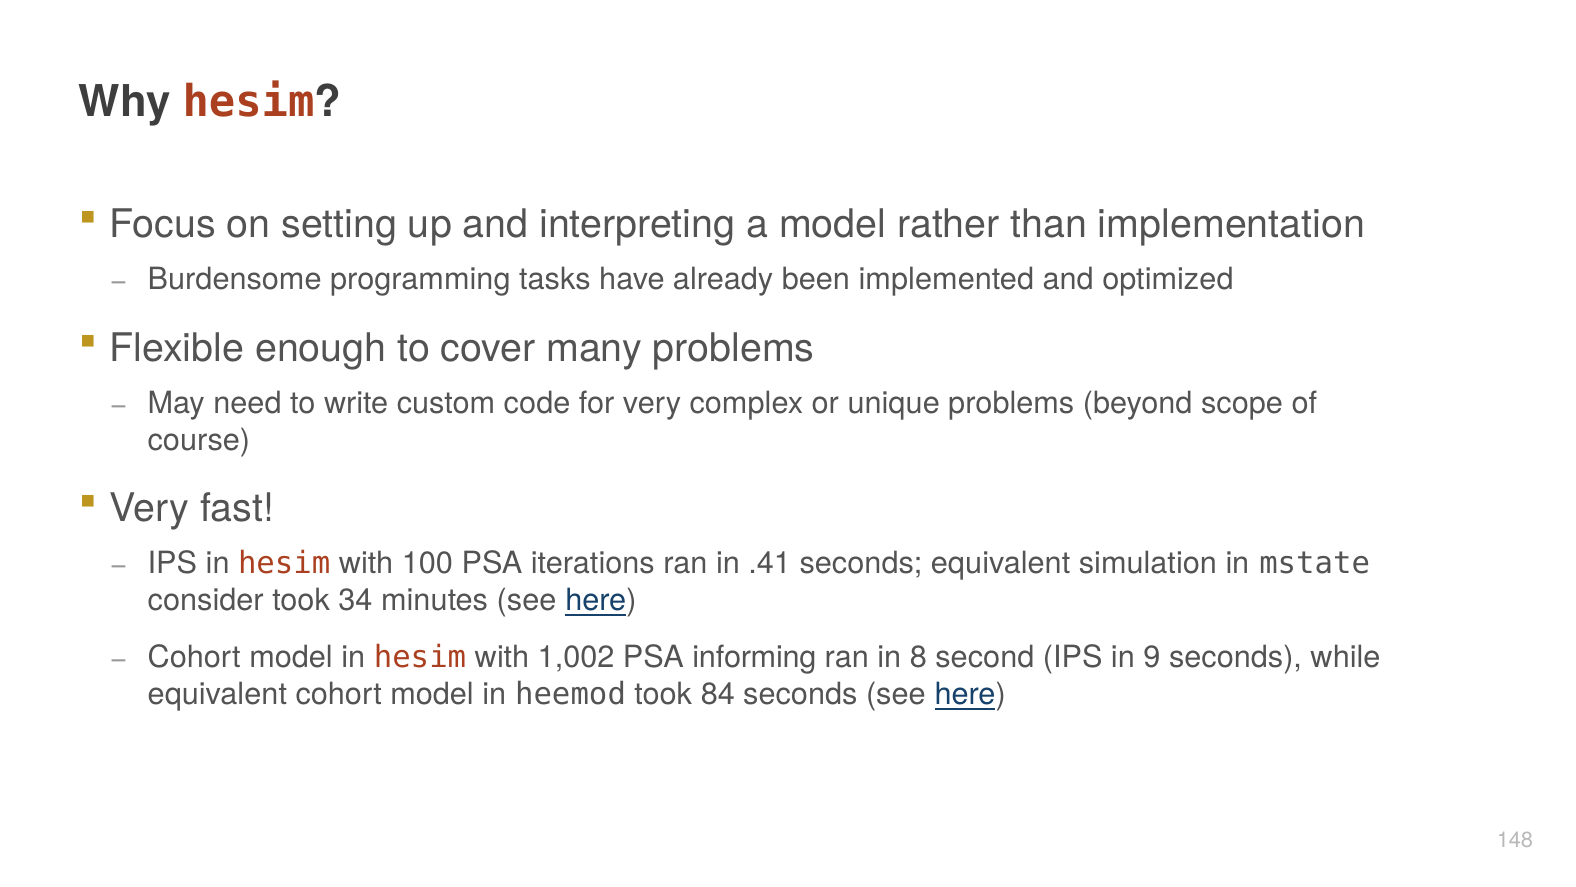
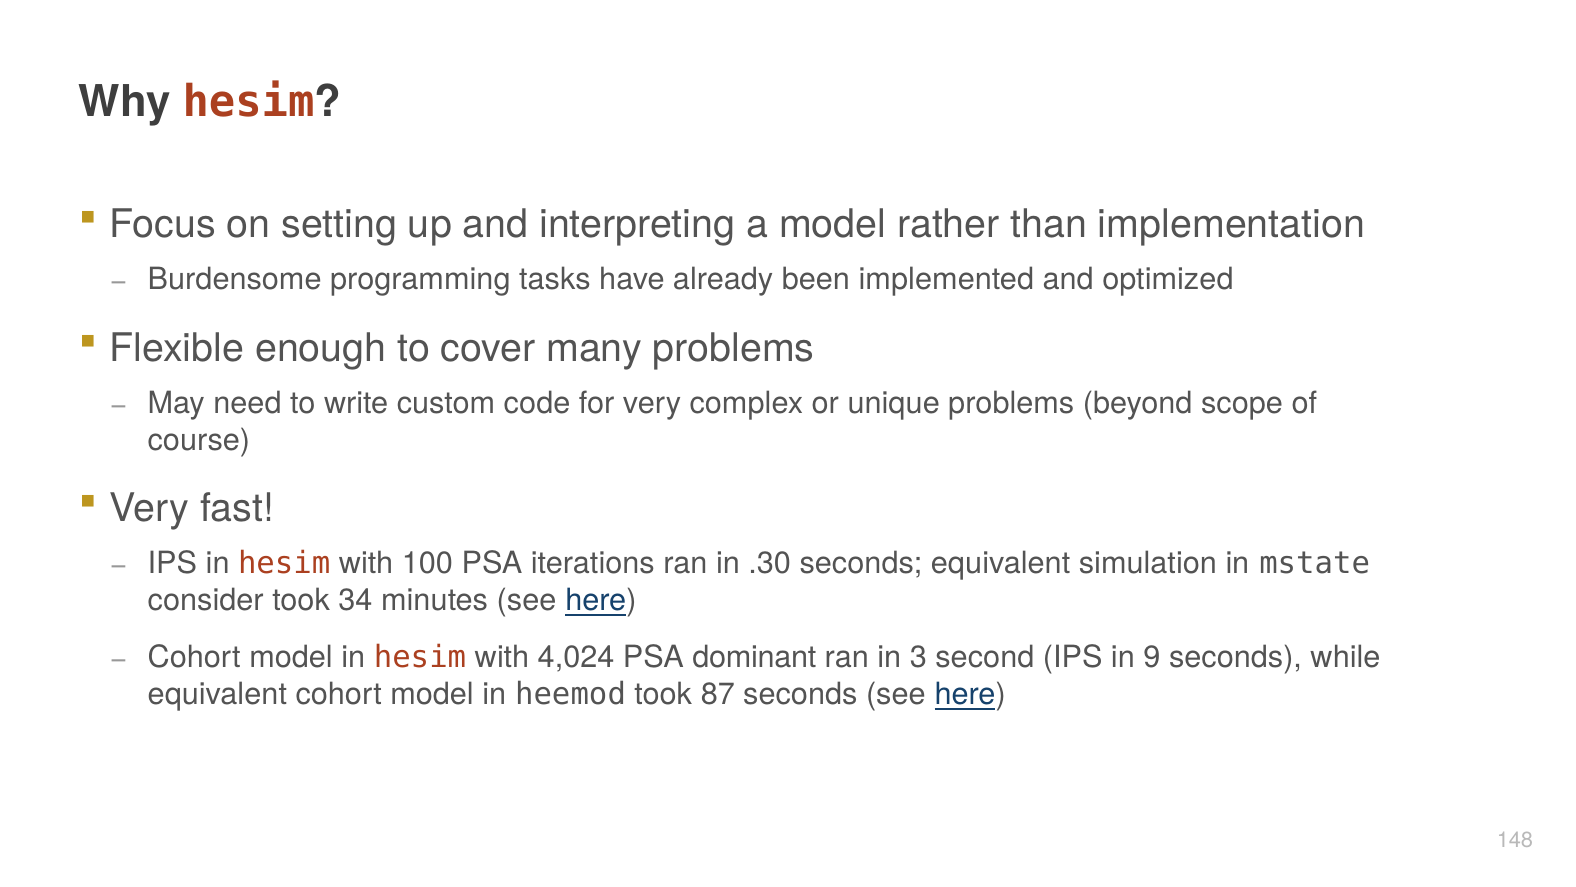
.41: .41 -> .30
1,002: 1,002 -> 4,024
informing: informing -> dominant
8: 8 -> 3
84: 84 -> 87
